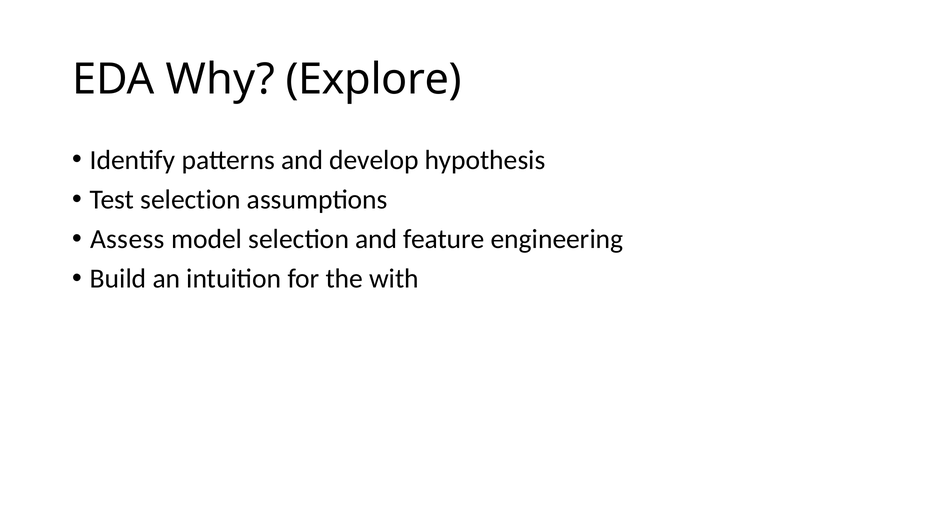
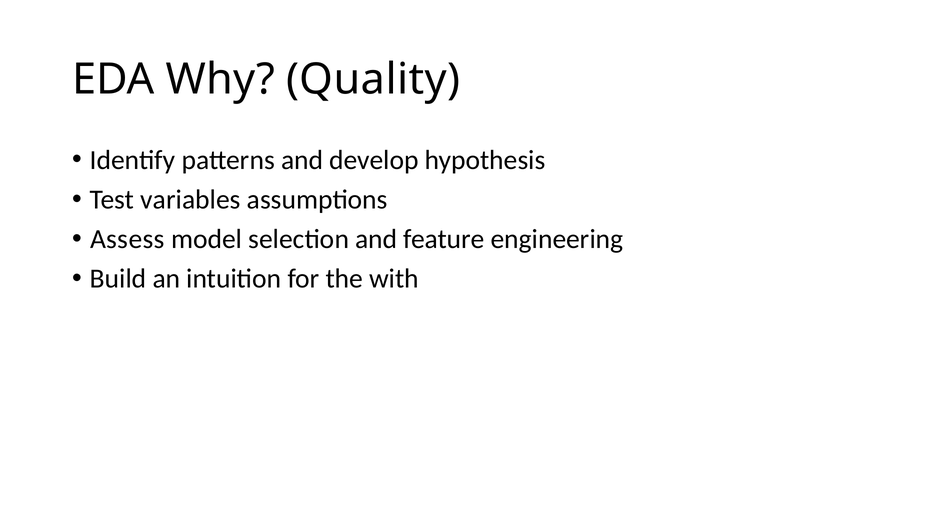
Explore: Explore -> Quality
Test selection: selection -> variables
